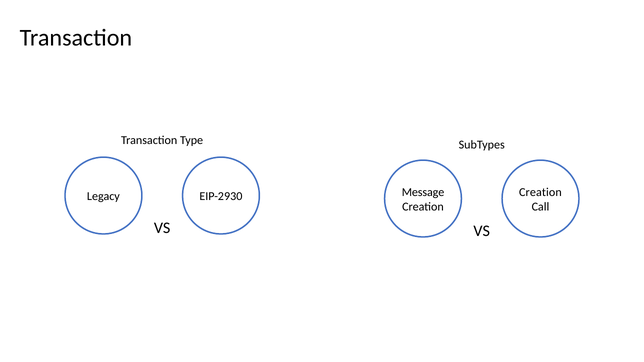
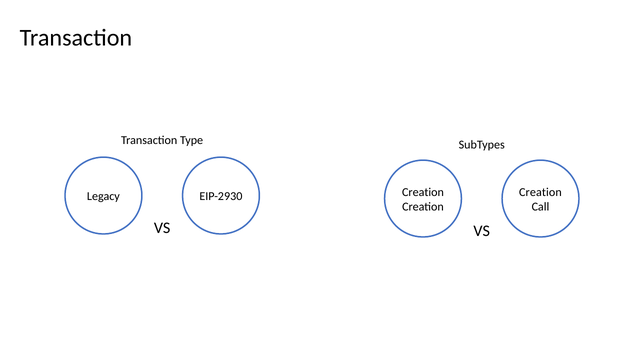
Message at (423, 192): Message -> Creation
